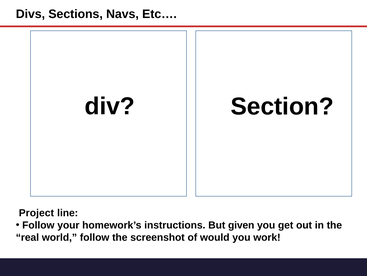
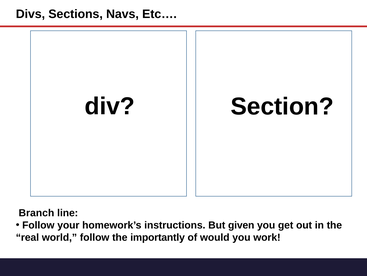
Project: Project -> Branch
screenshot: screenshot -> importantly
